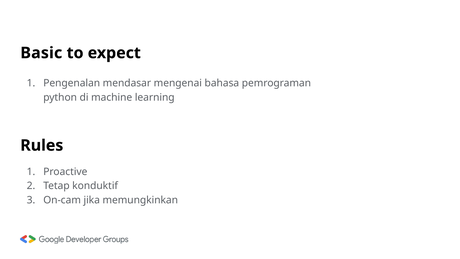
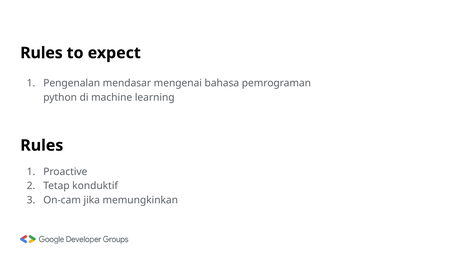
Basic at (41, 53): Basic -> Rules
